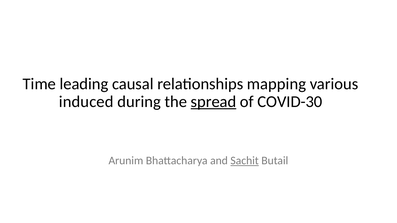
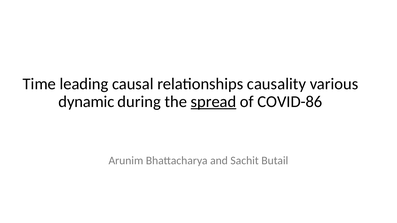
mapping: mapping -> causality
induced: induced -> dynamic
COVID-30: COVID-30 -> COVID-86
Sachit underline: present -> none
